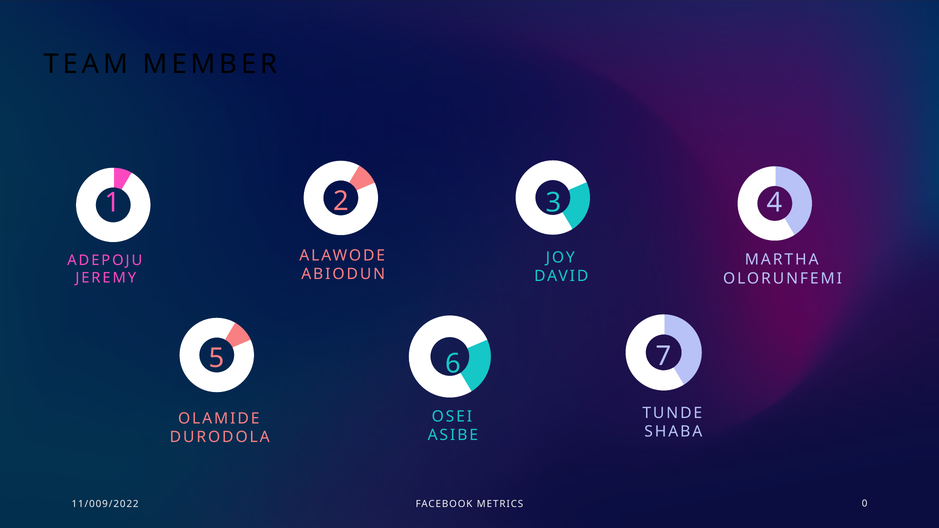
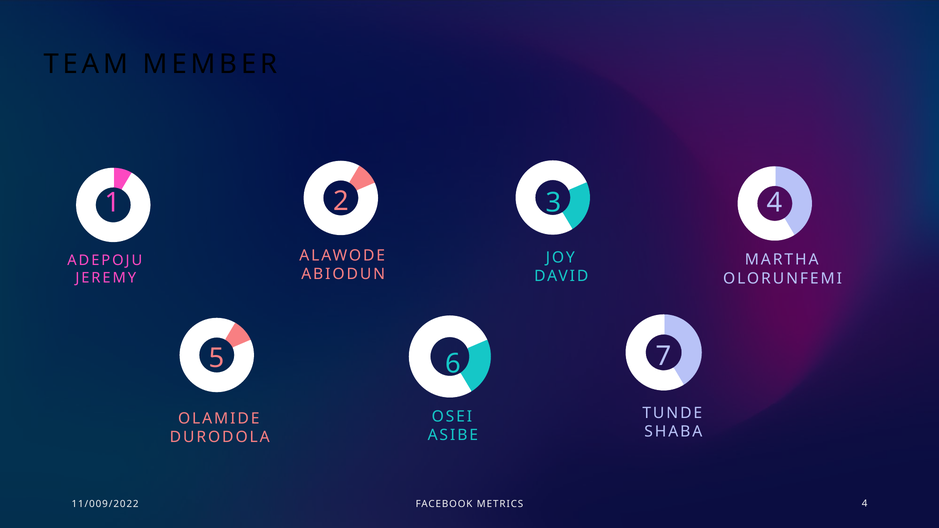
METRICS 0: 0 -> 4
